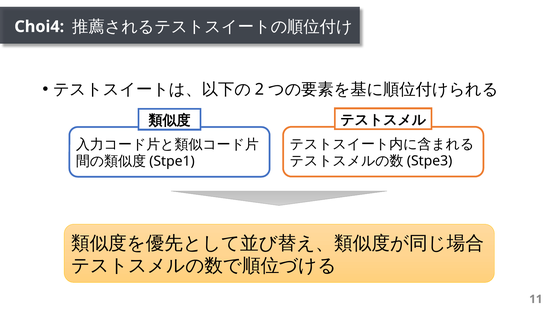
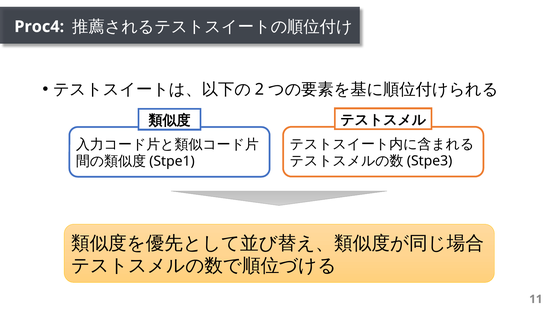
Choi4: Choi4 -> Proc4
